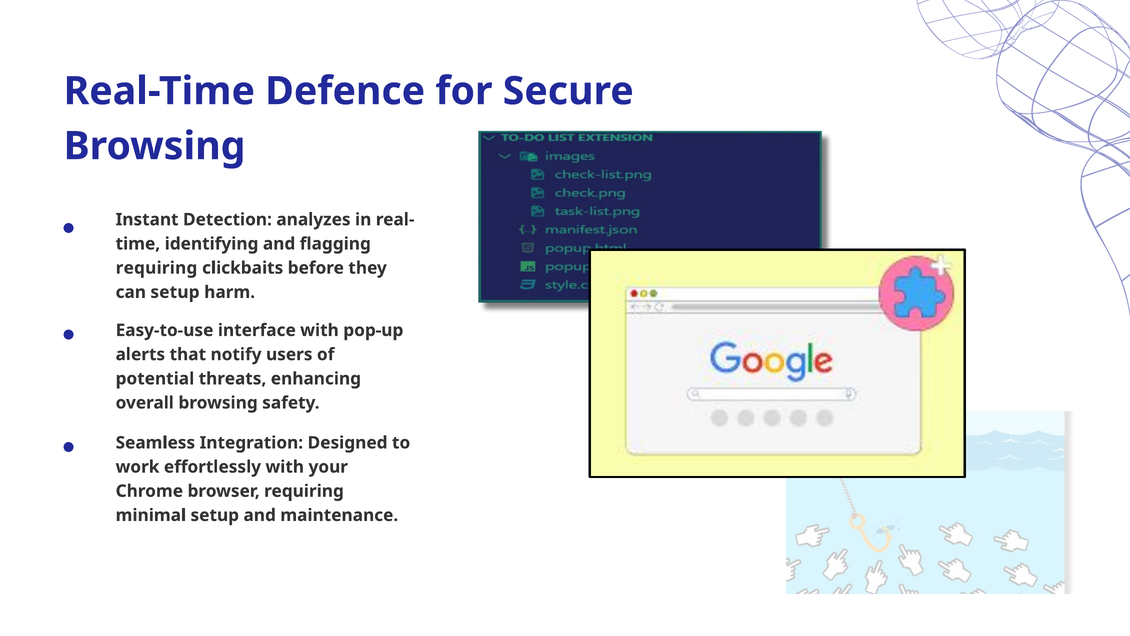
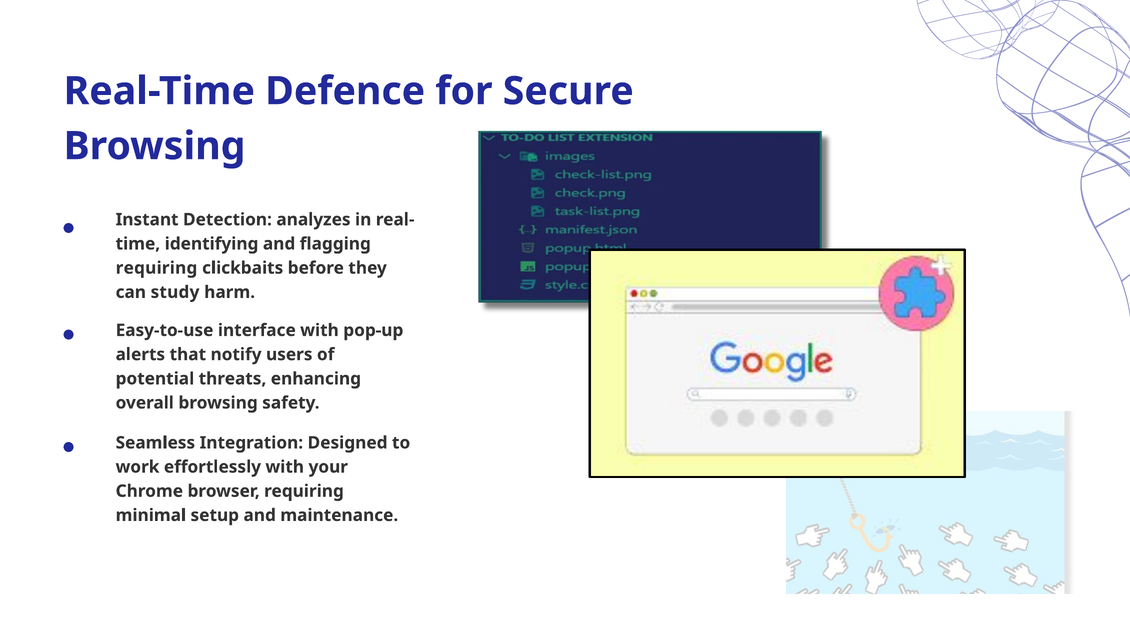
can setup: setup -> study
